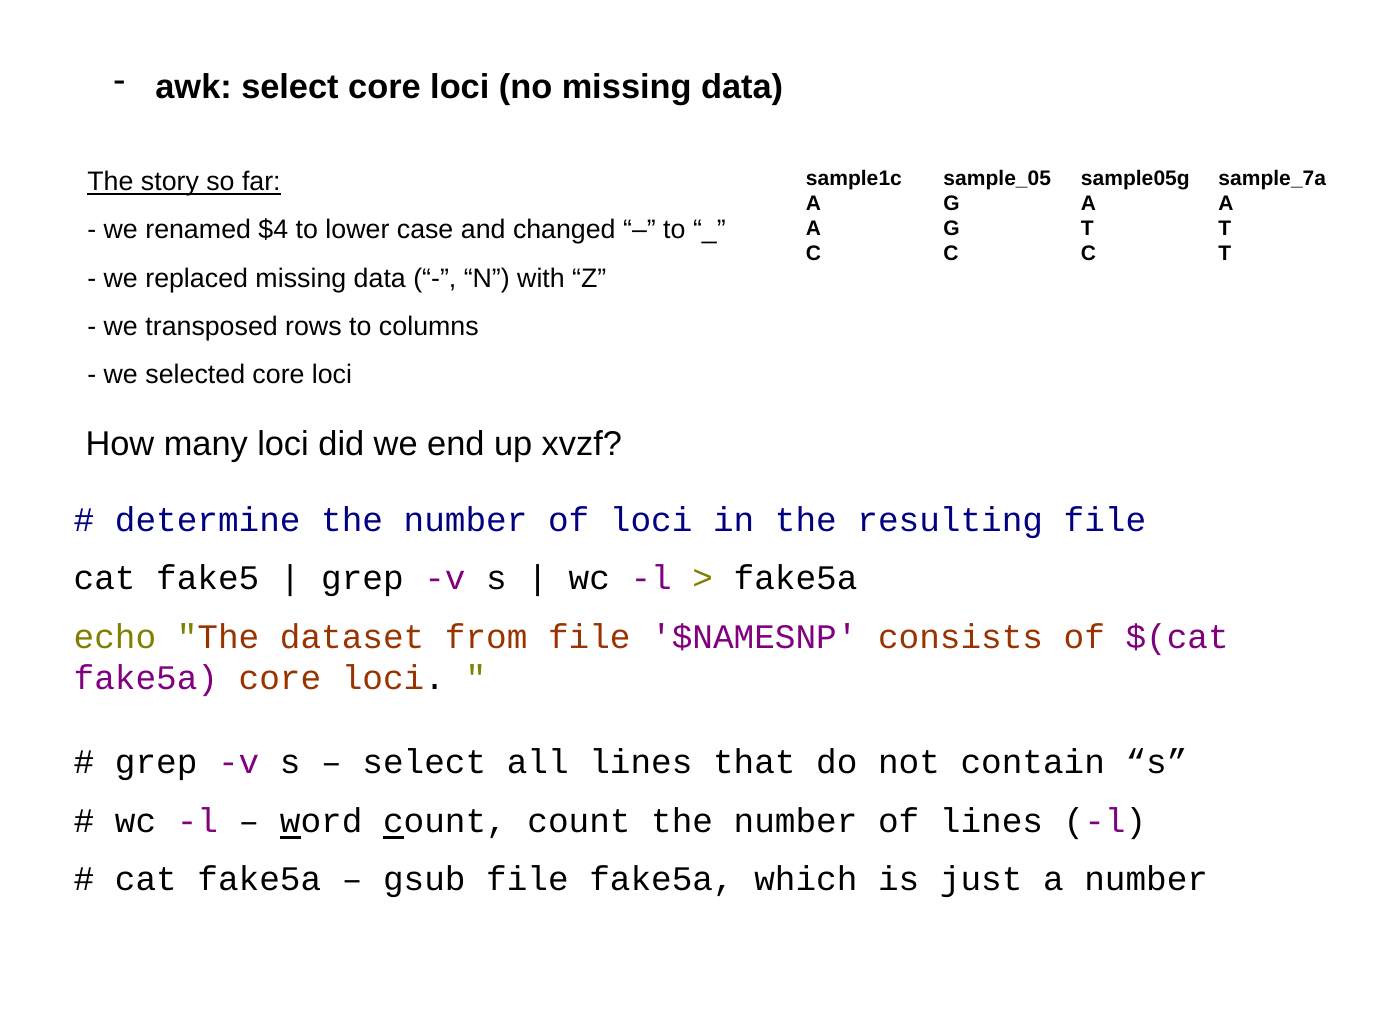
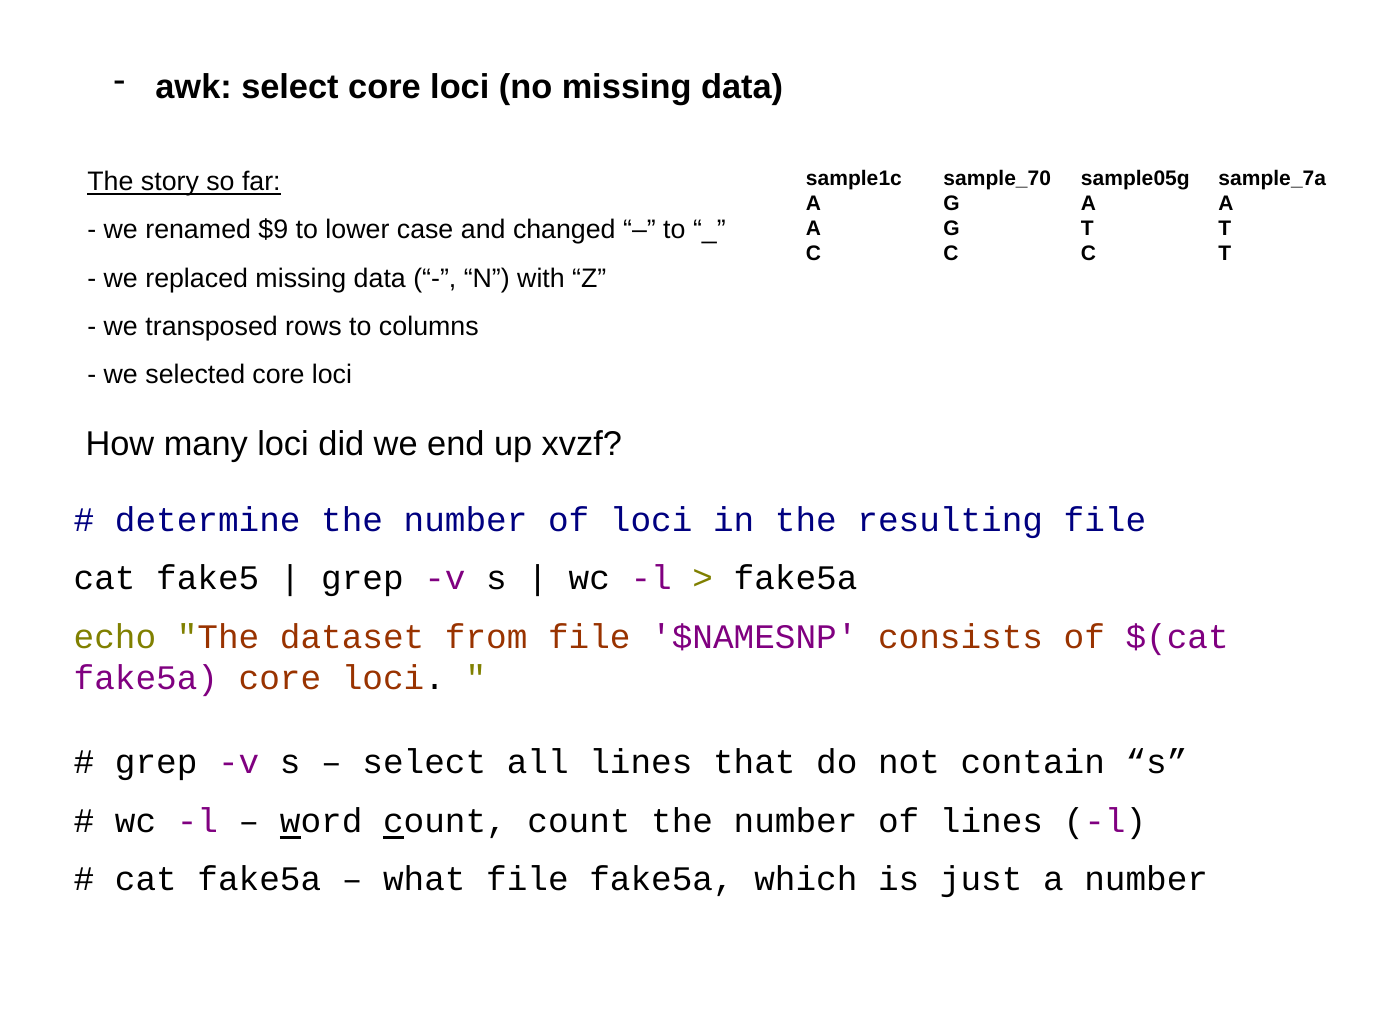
sample_05: sample_05 -> sample_70
$4: $4 -> $9
gsub: gsub -> what
